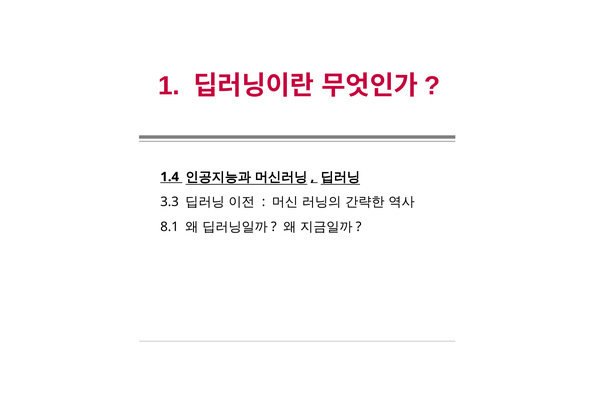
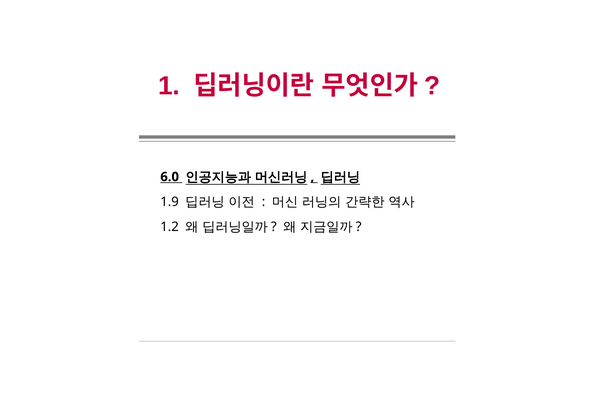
1.4: 1.4 -> 6.0
3.3: 3.3 -> 1.9
8.1: 8.1 -> 1.2
